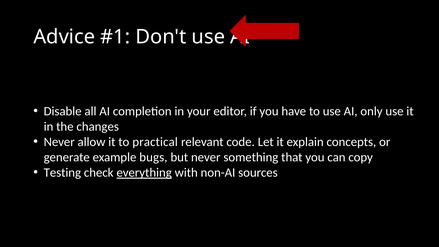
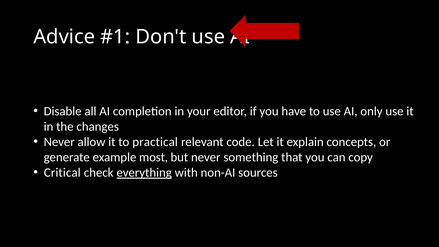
bugs: bugs -> most
Testing: Testing -> Critical
